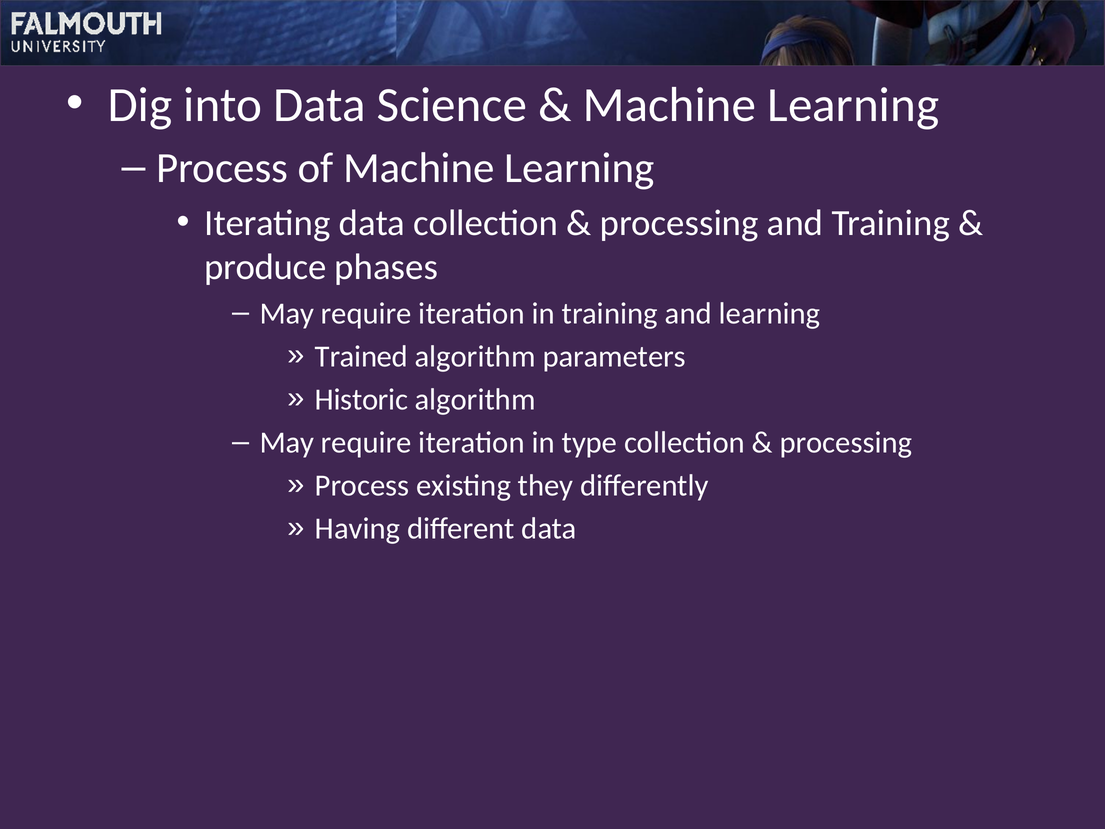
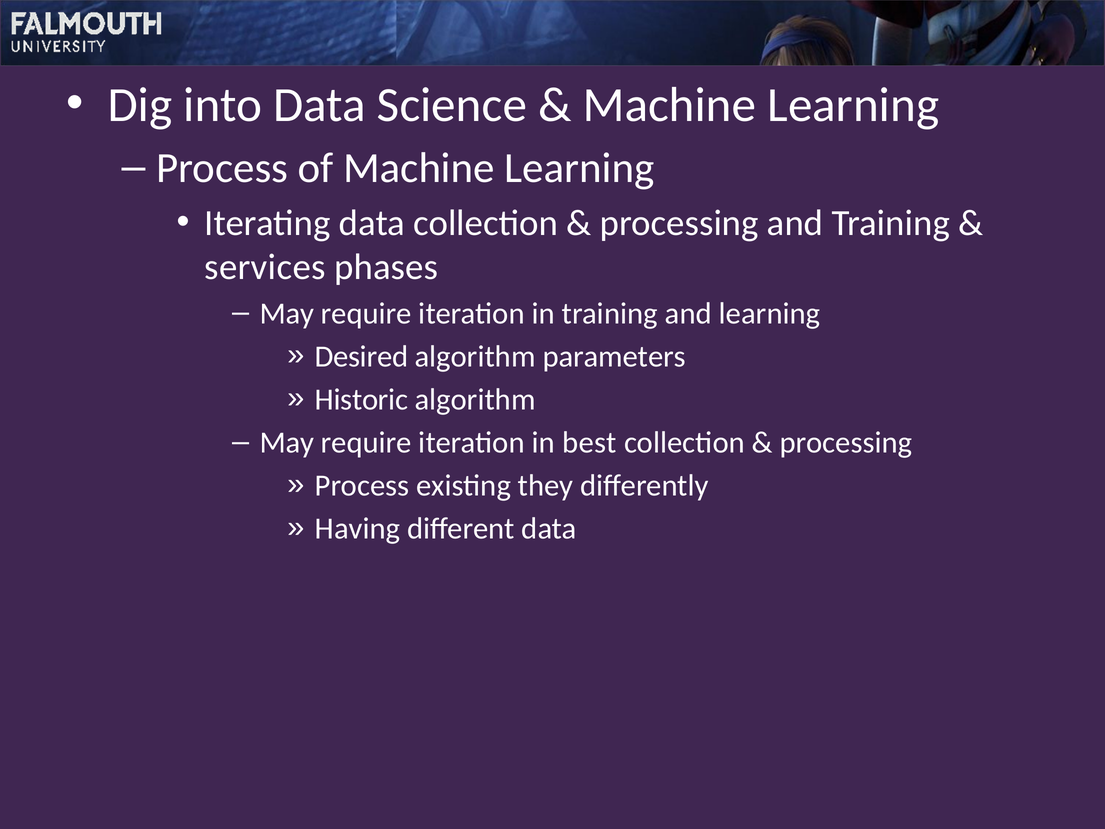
produce: produce -> services
Trained: Trained -> Desired
type: type -> best
